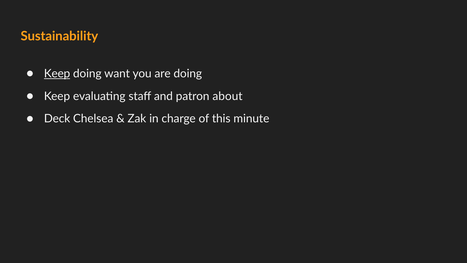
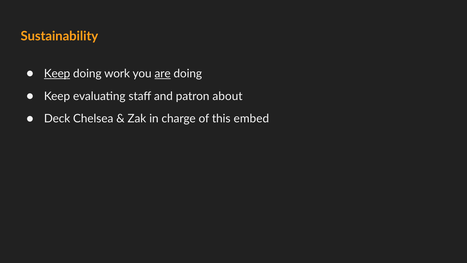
want: want -> work
are underline: none -> present
minute: minute -> embed
